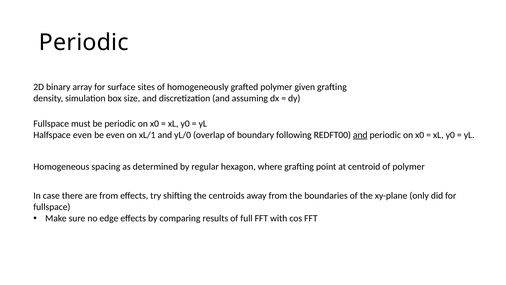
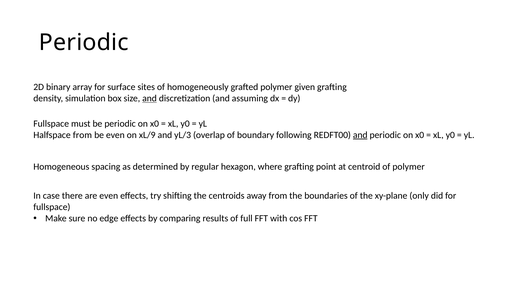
and at (150, 98) underline: none -> present
Halfspace even: even -> from
xL/1: xL/1 -> xL/9
yL/0: yL/0 -> yL/3
are from: from -> even
